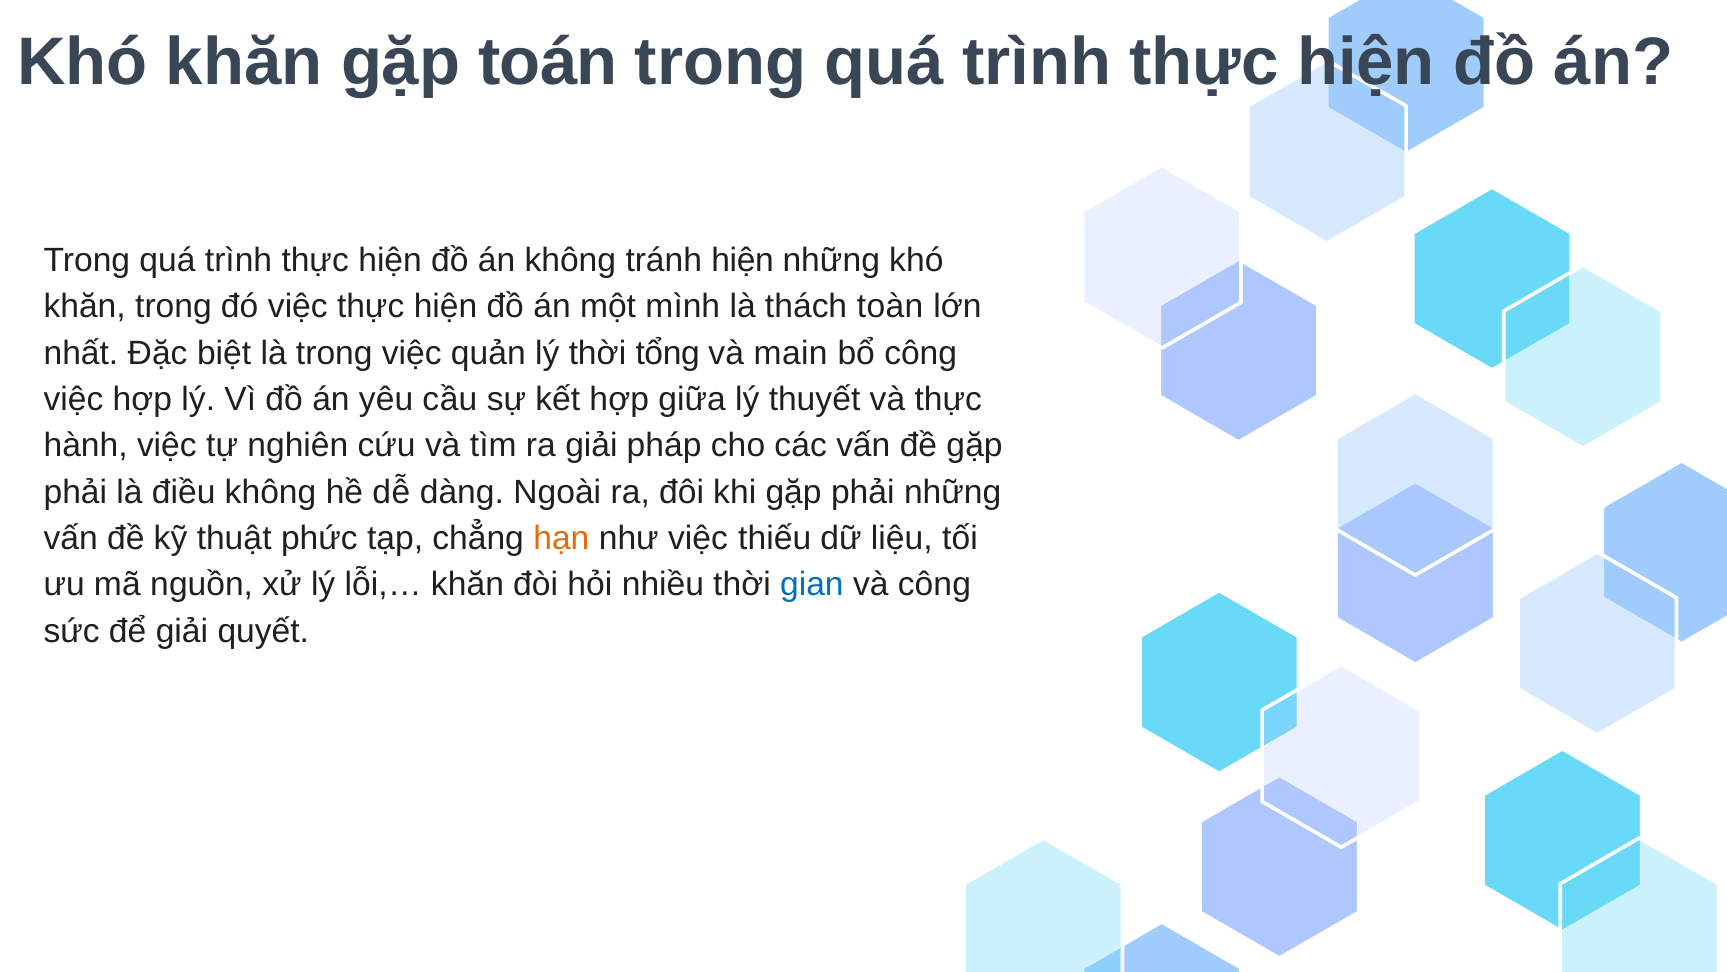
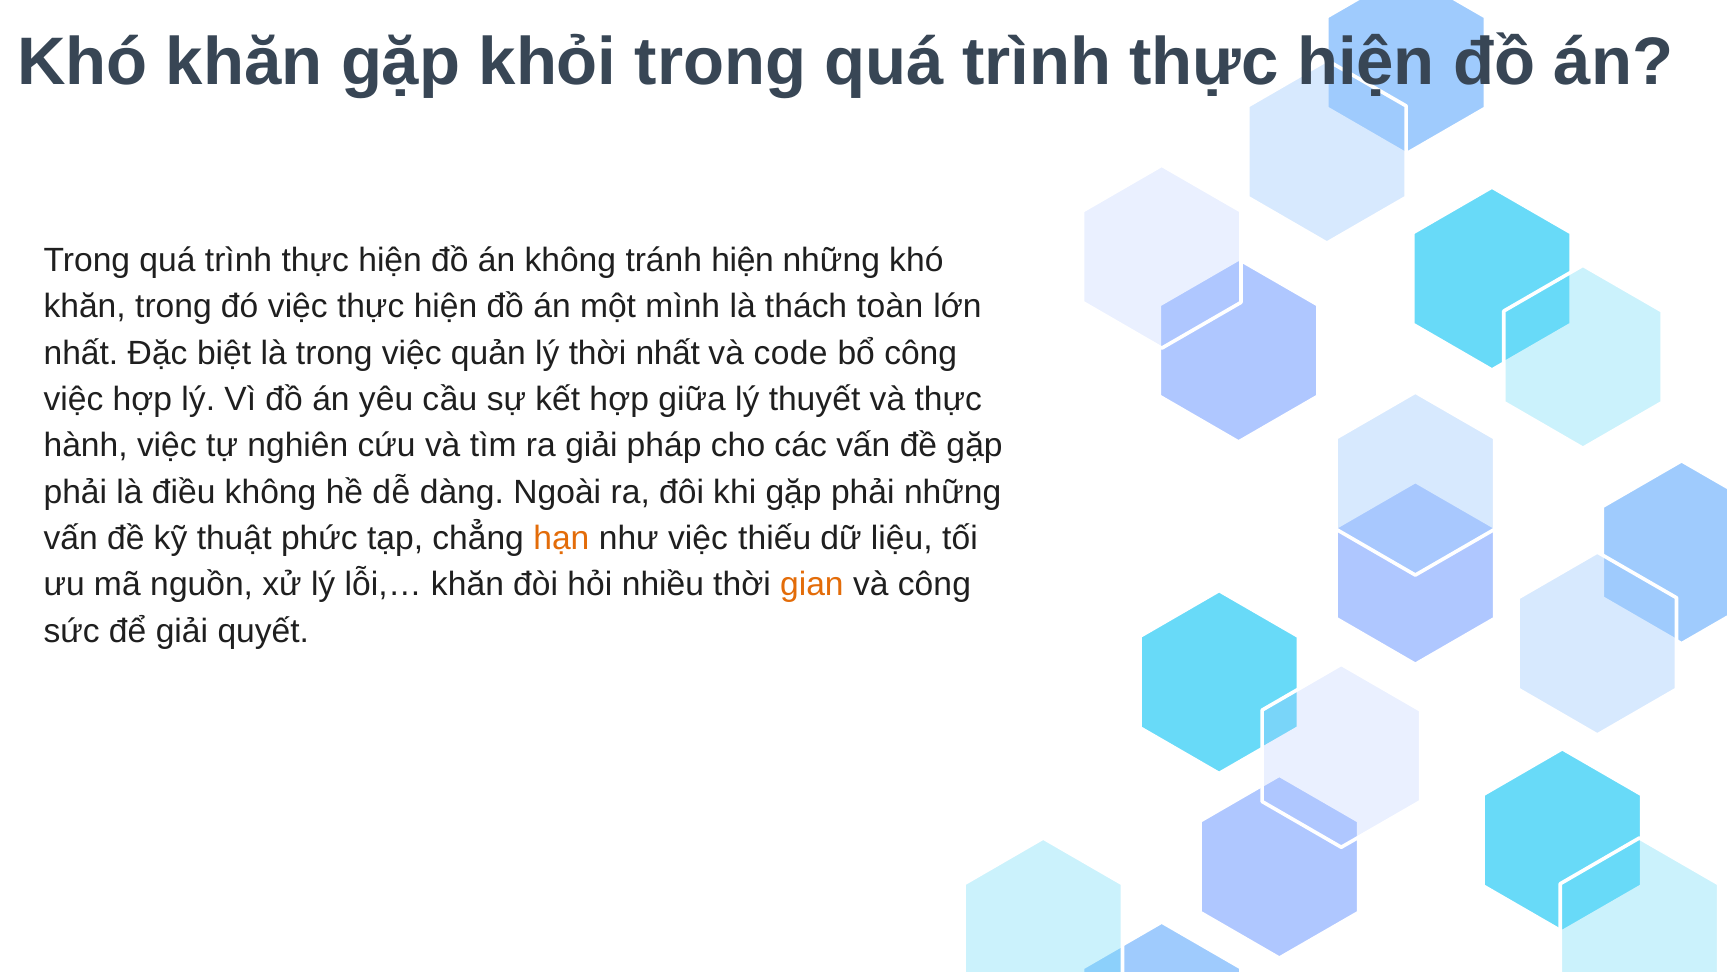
toán: toán -> khỏi
thời tổng: tổng -> nhất
main: main -> code
gian colour: blue -> orange
